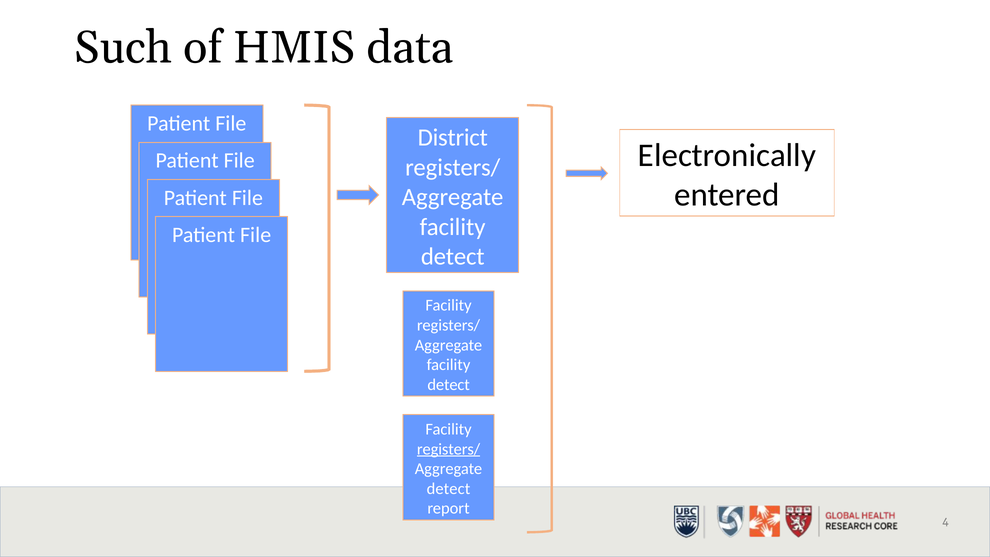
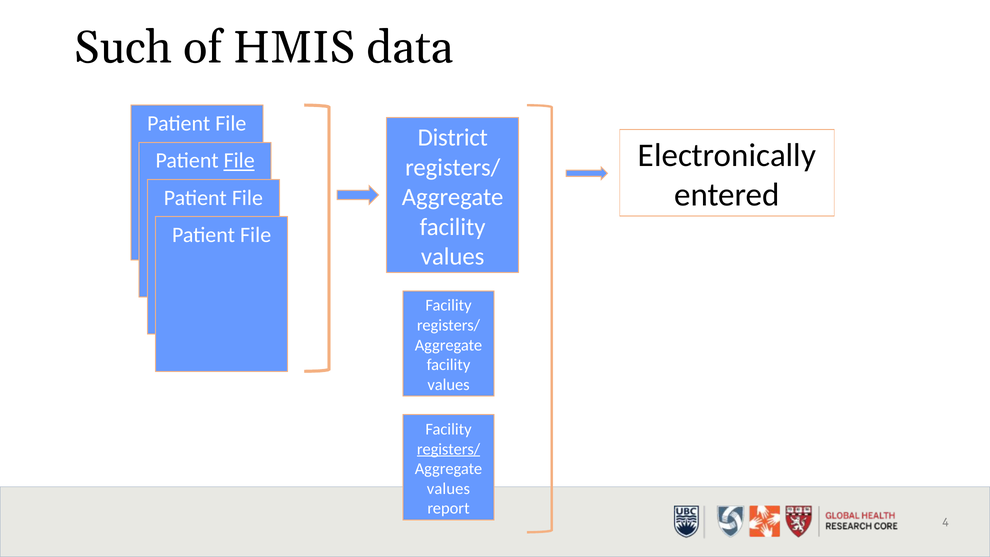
File at (239, 161) underline: none -> present
detect at (453, 257): detect -> values
detect at (449, 385): detect -> values
detect at (448, 489): detect -> values
